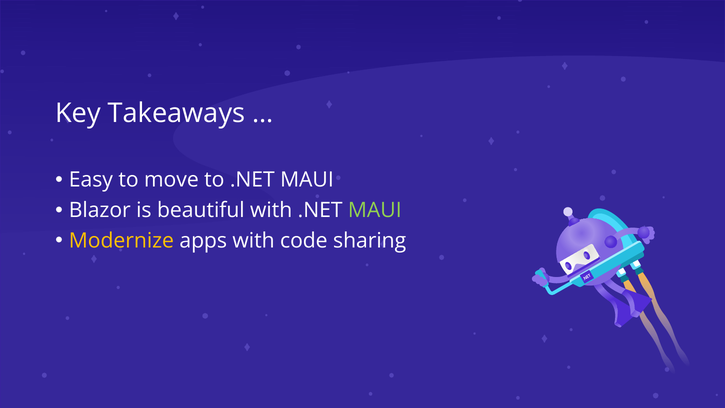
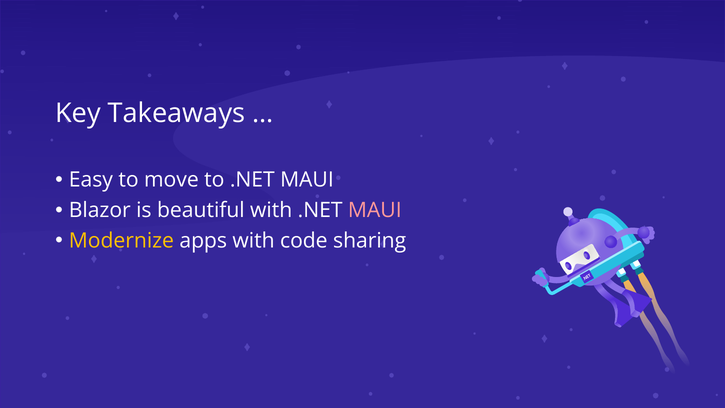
MAUI at (375, 210) colour: light green -> pink
